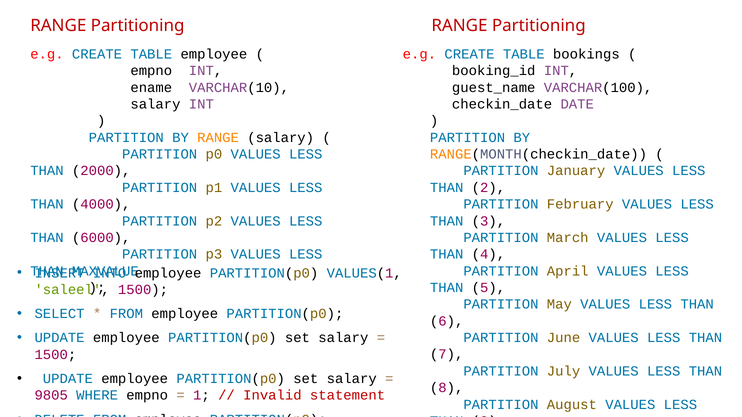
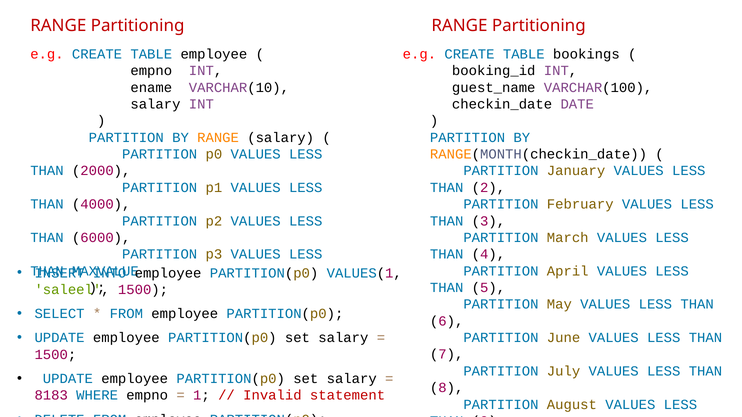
9805: 9805 -> 8183
